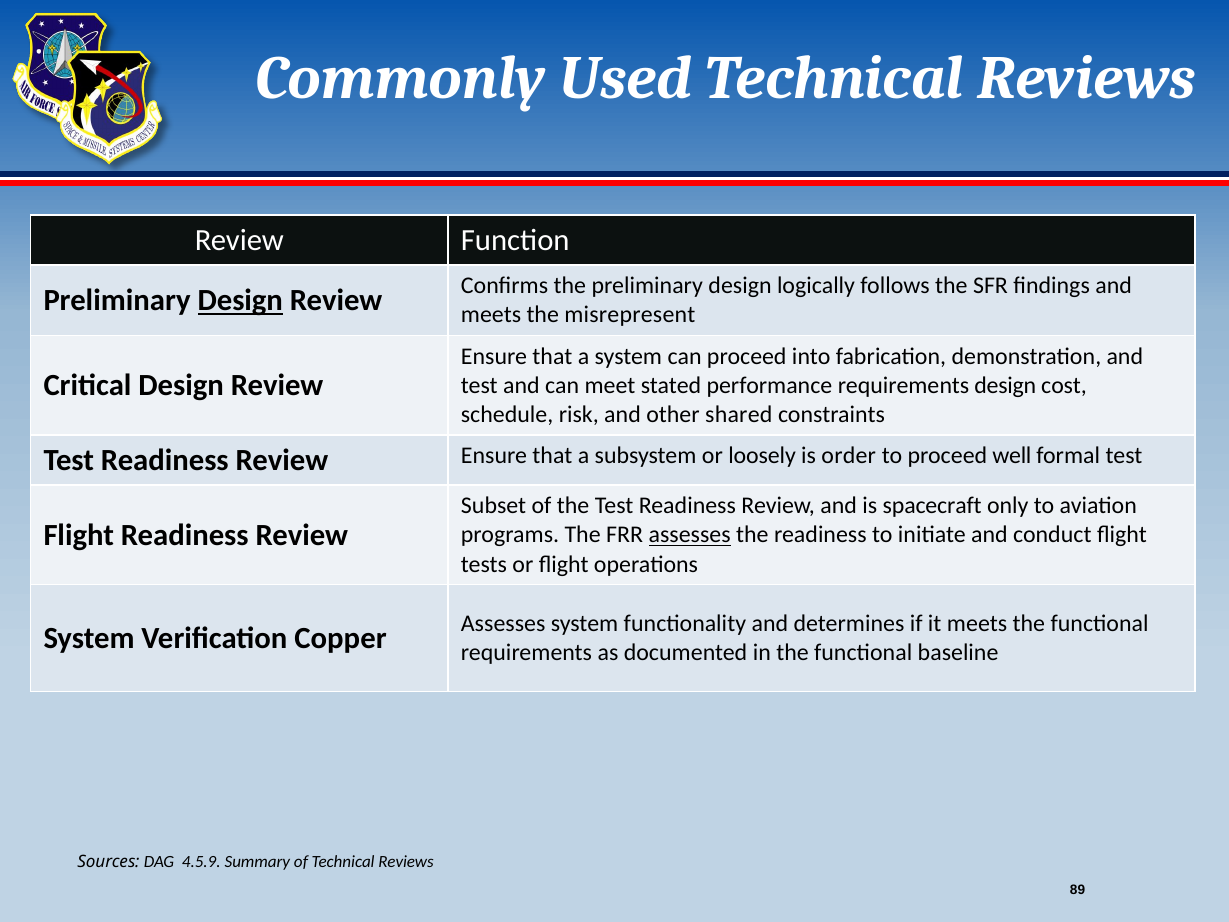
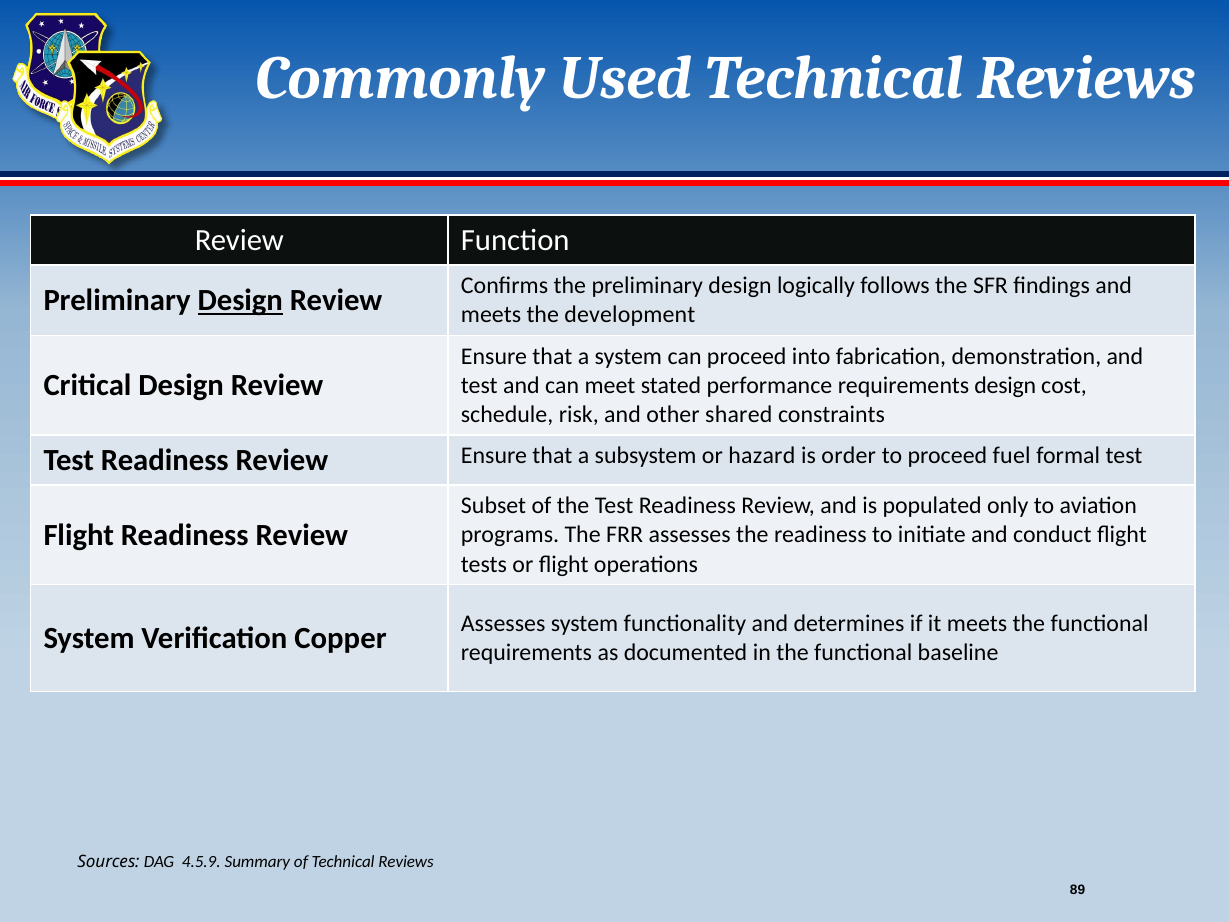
misrepresent: misrepresent -> development
loosely: loosely -> hazard
well: well -> fuel
spacecraft: spacecraft -> populated
assesses at (690, 535) underline: present -> none
